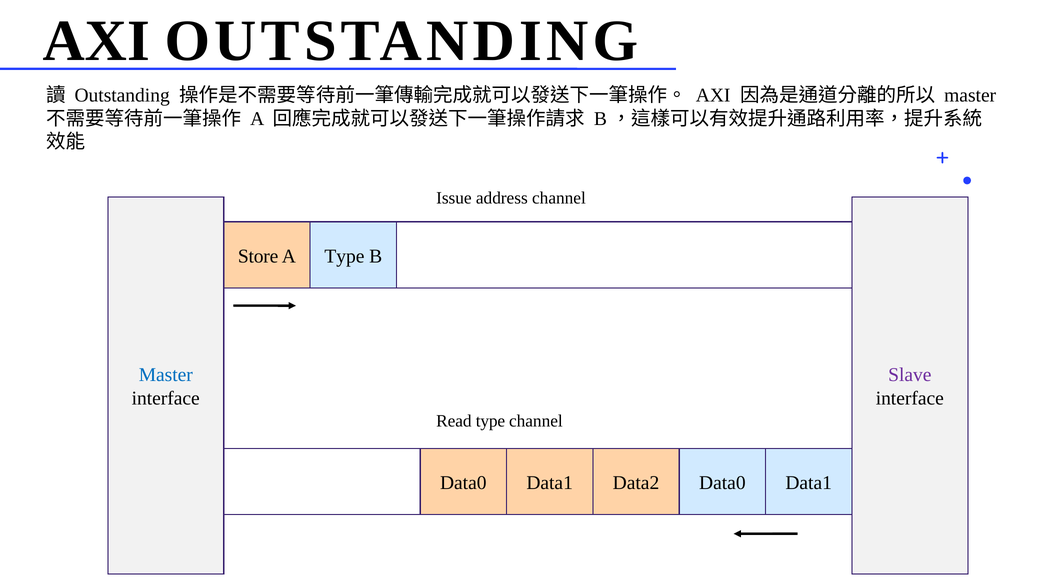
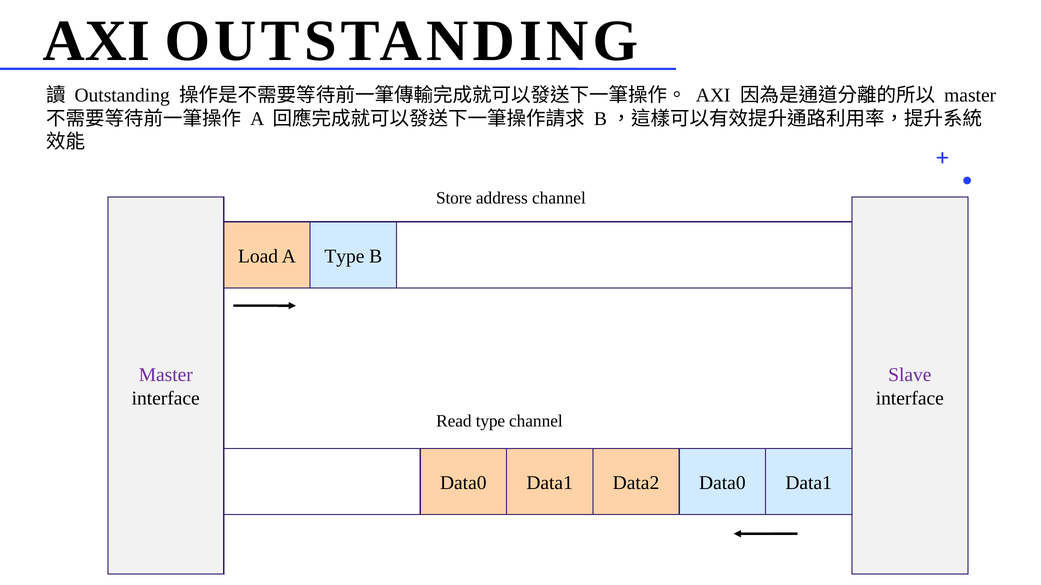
Issue: Issue -> Store
Store: Store -> Load
Master at (166, 375) colour: blue -> purple
